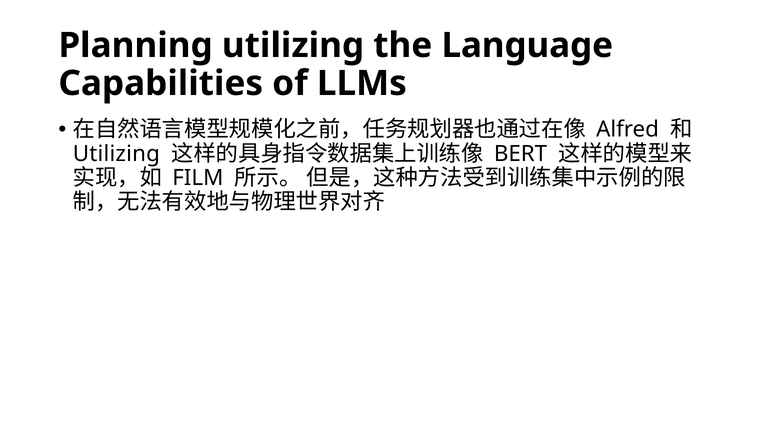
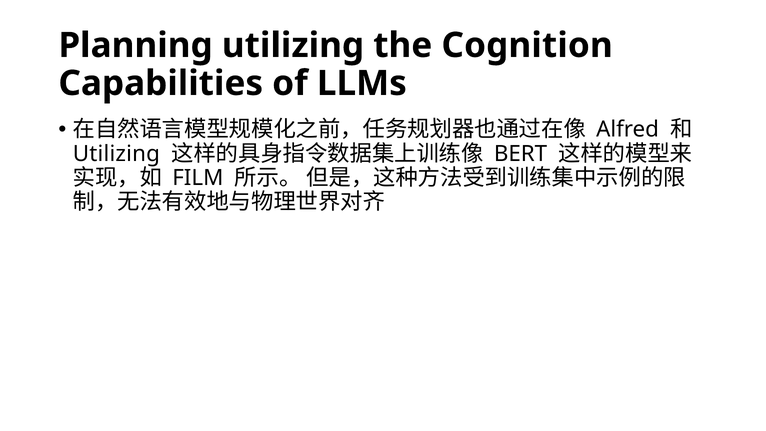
Language: Language -> Cognition
